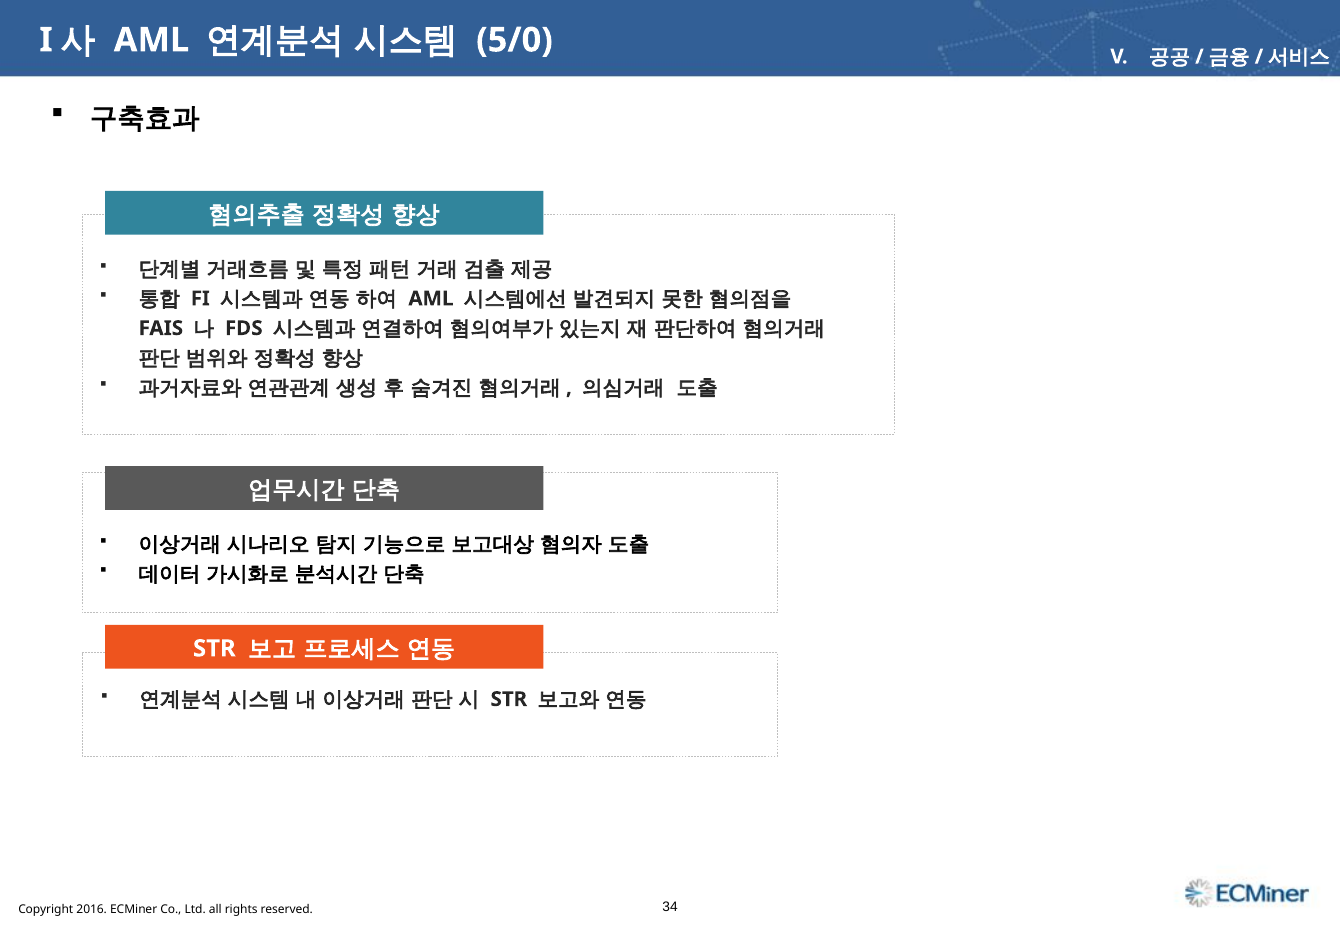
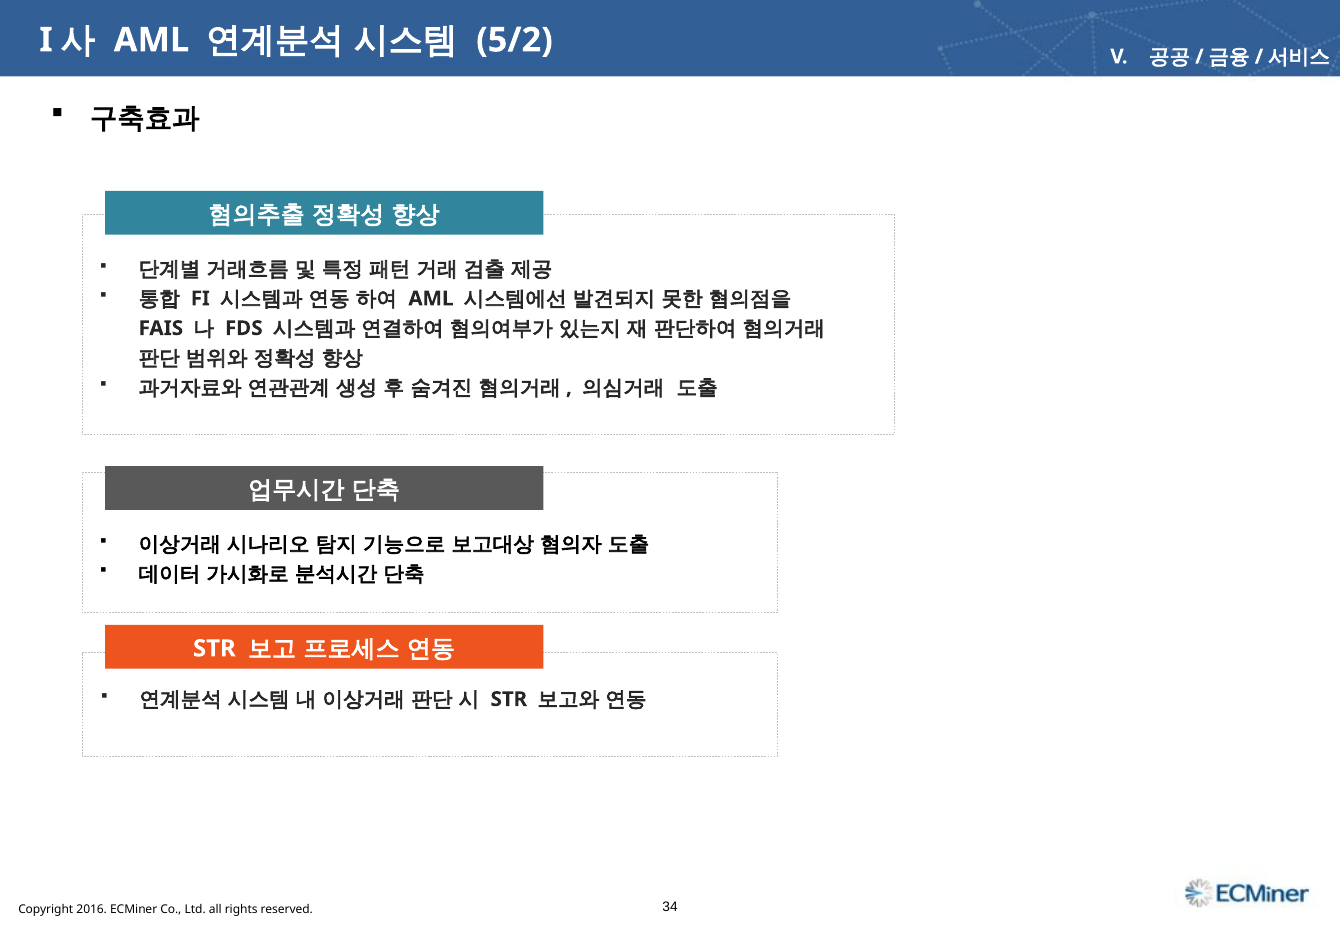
5/0: 5/0 -> 5/2
